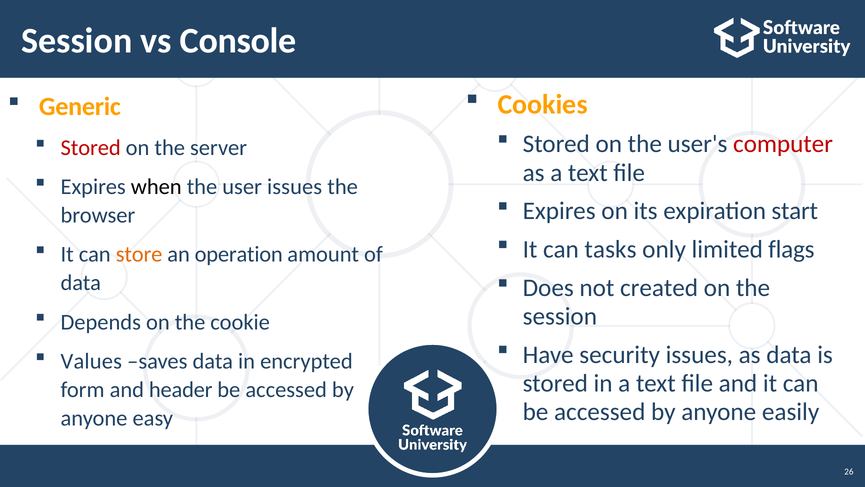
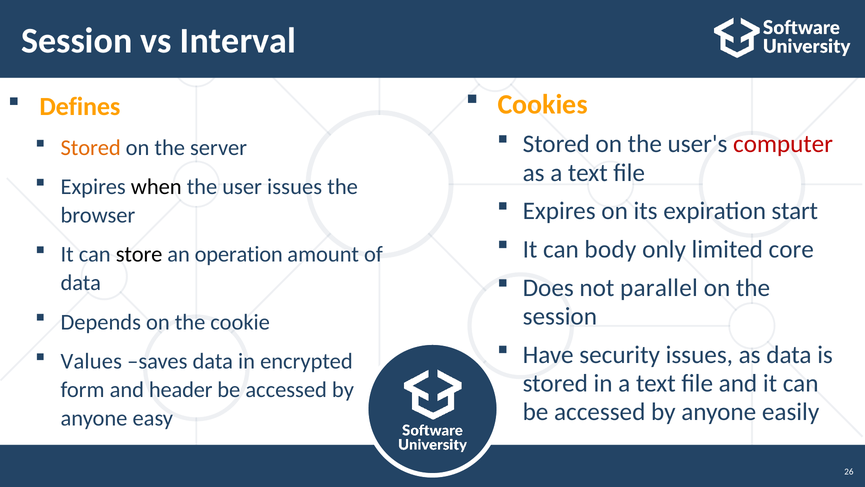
Console: Console -> Interval
Generic: Generic -> Defines
Stored at (91, 148) colour: red -> orange
tasks: tasks -> body
flags: flags -> core
store colour: orange -> black
created: created -> parallel
